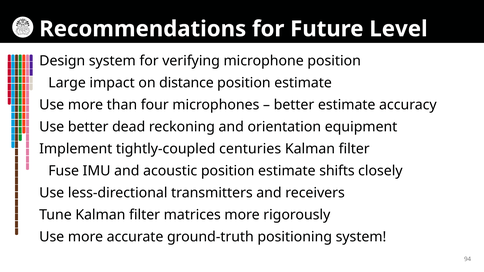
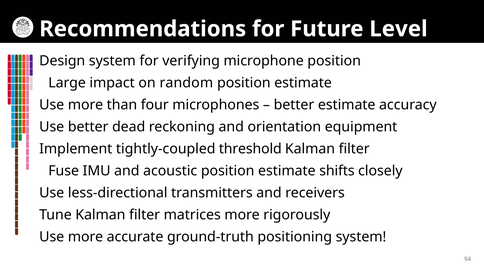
distance: distance -> random
centuries: centuries -> threshold
